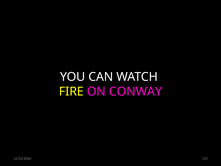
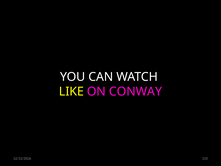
FIRE: FIRE -> LIKE
